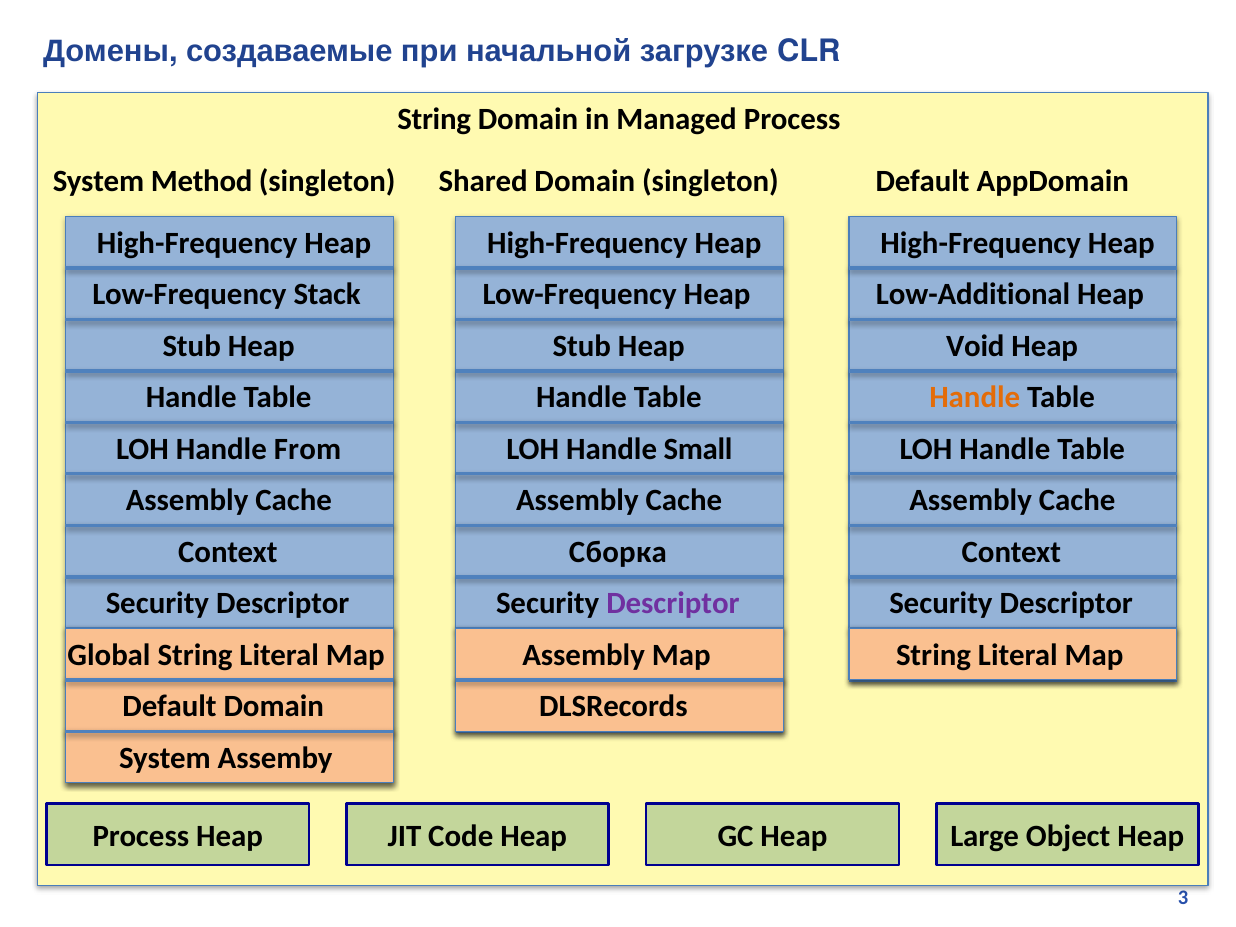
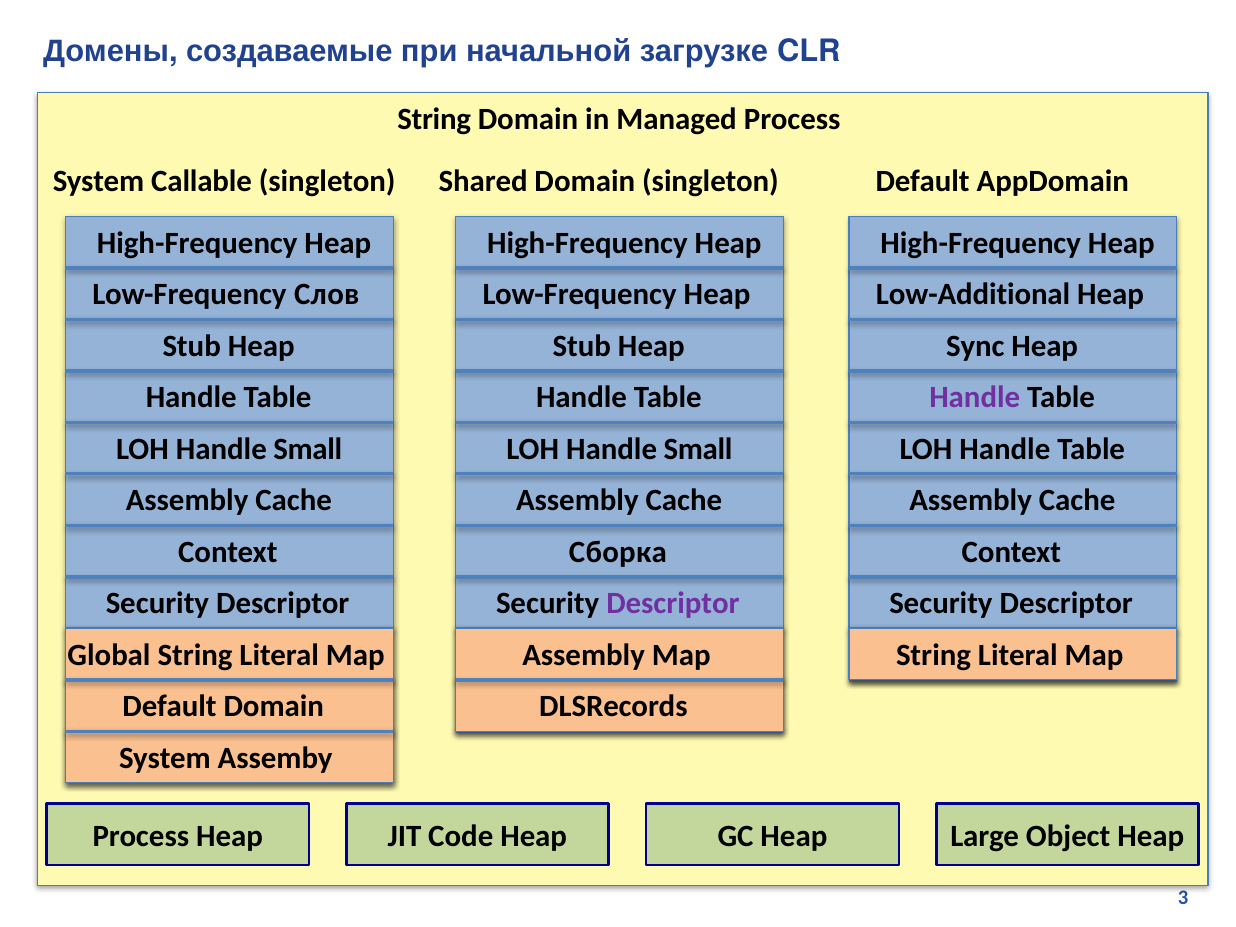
Method: Method -> Callable
Stack: Stack -> Слов
Void: Void -> Sync
Handle at (975, 398) colour: orange -> purple
From at (308, 449): From -> Small
